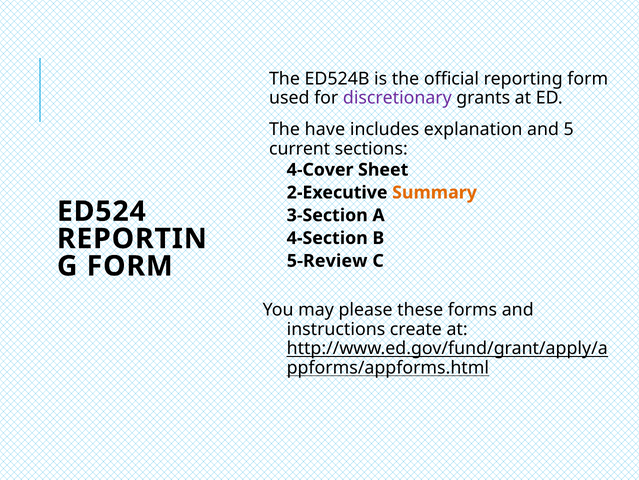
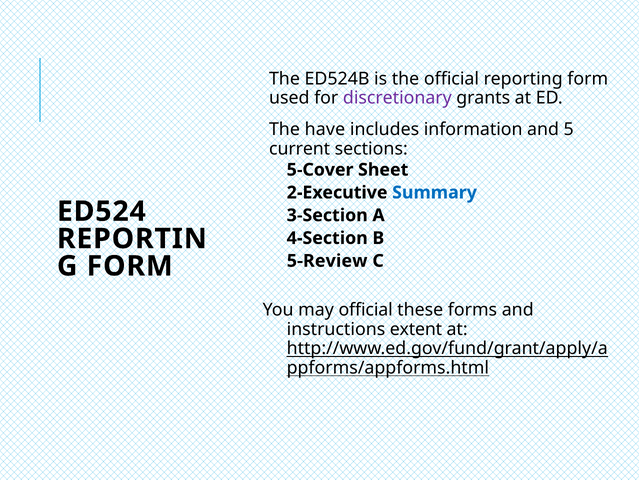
explanation: explanation -> information
4-Cover: 4-Cover -> 5-Cover
Summary colour: orange -> blue
may please: please -> official
create: create -> extent
